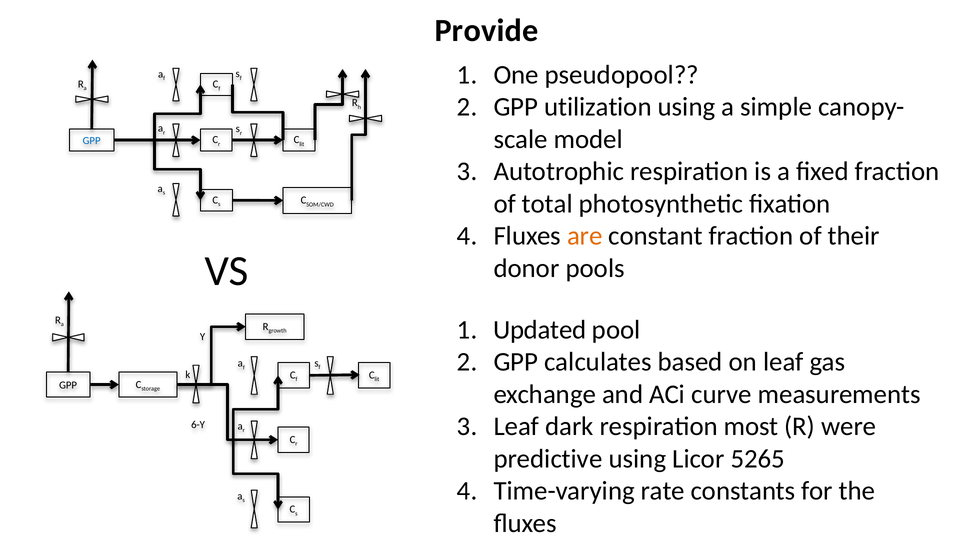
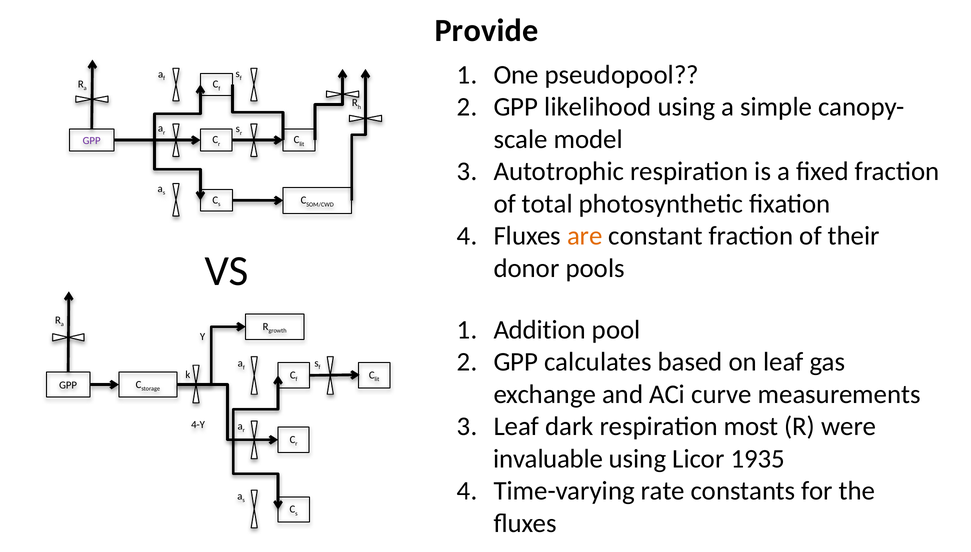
utilization: utilization -> likelihood
GPP at (92, 141) colour: blue -> purple
Updated: Updated -> Addition
6-Y: 6-Y -> 4-Y
predictive: predictive -> invaluable
5265: 5265 -> 1935
